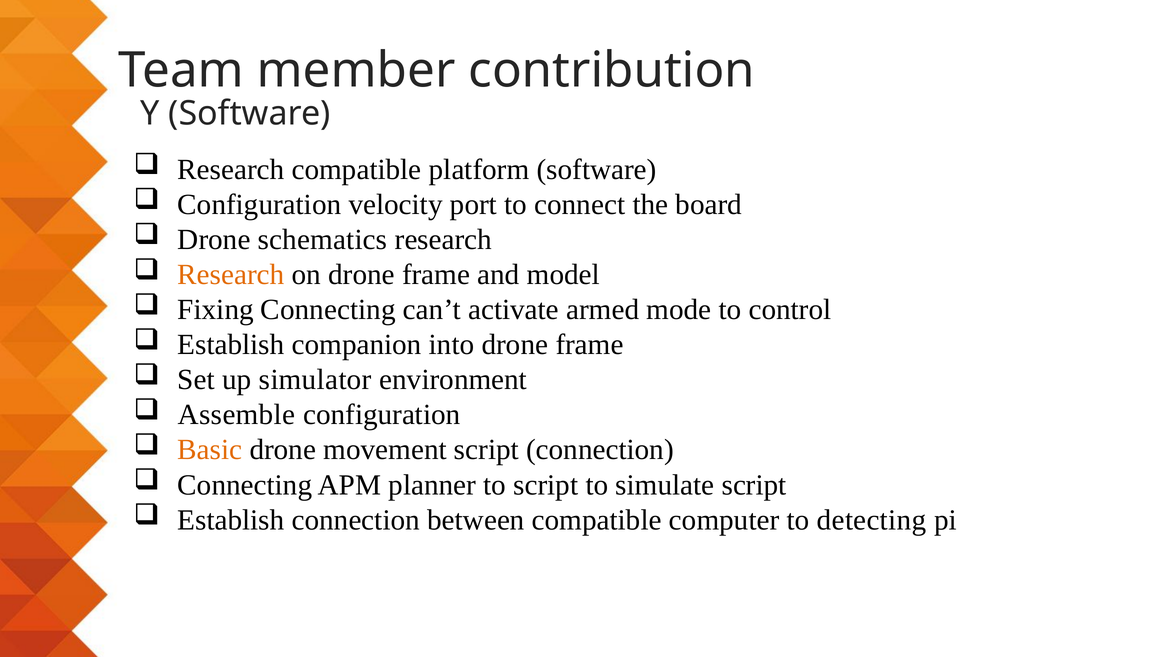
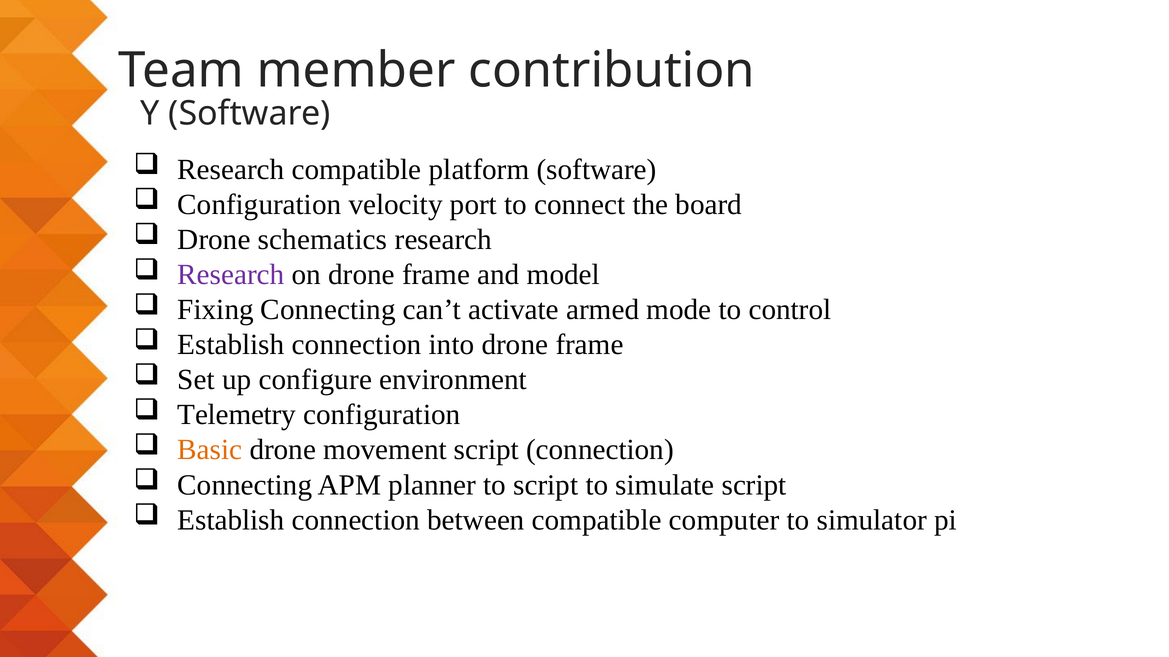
Research at (231, 275) colour: orange -> purple
companion at (357, 345): companion -> connection
simulator: simulator -> configure
Assemble: Assemble -> Telemetry
detecting: detecting -> simulator
